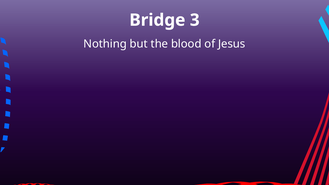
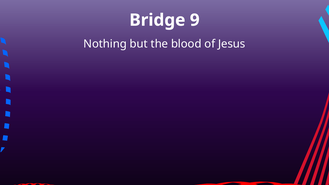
3: 3 -> 9
